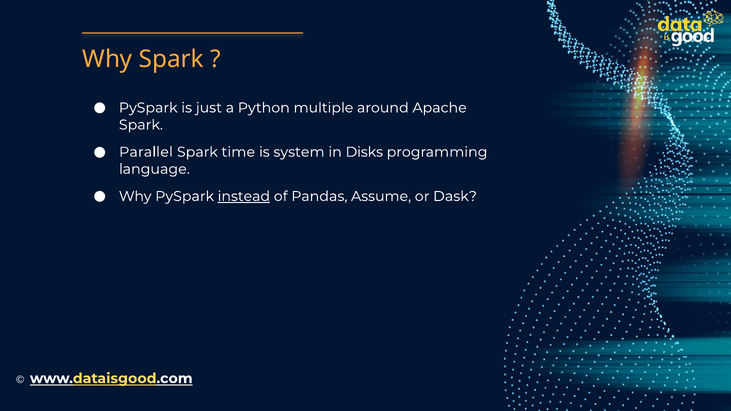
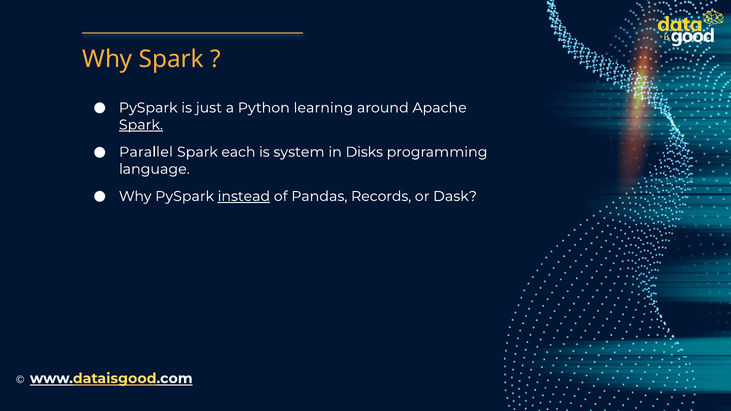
multiple: multiple -> learning
Spark at (141, 125) underline: none -> present
time: time -> each
Assume: Assume -> Records
